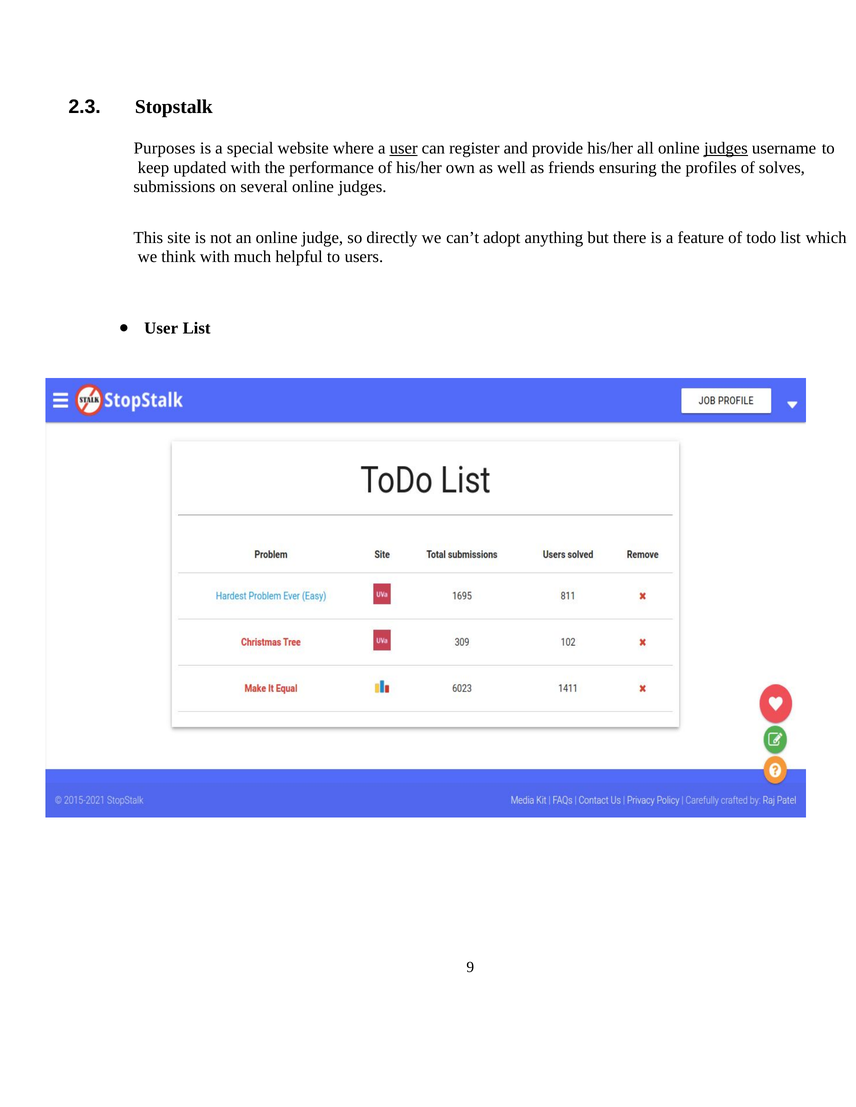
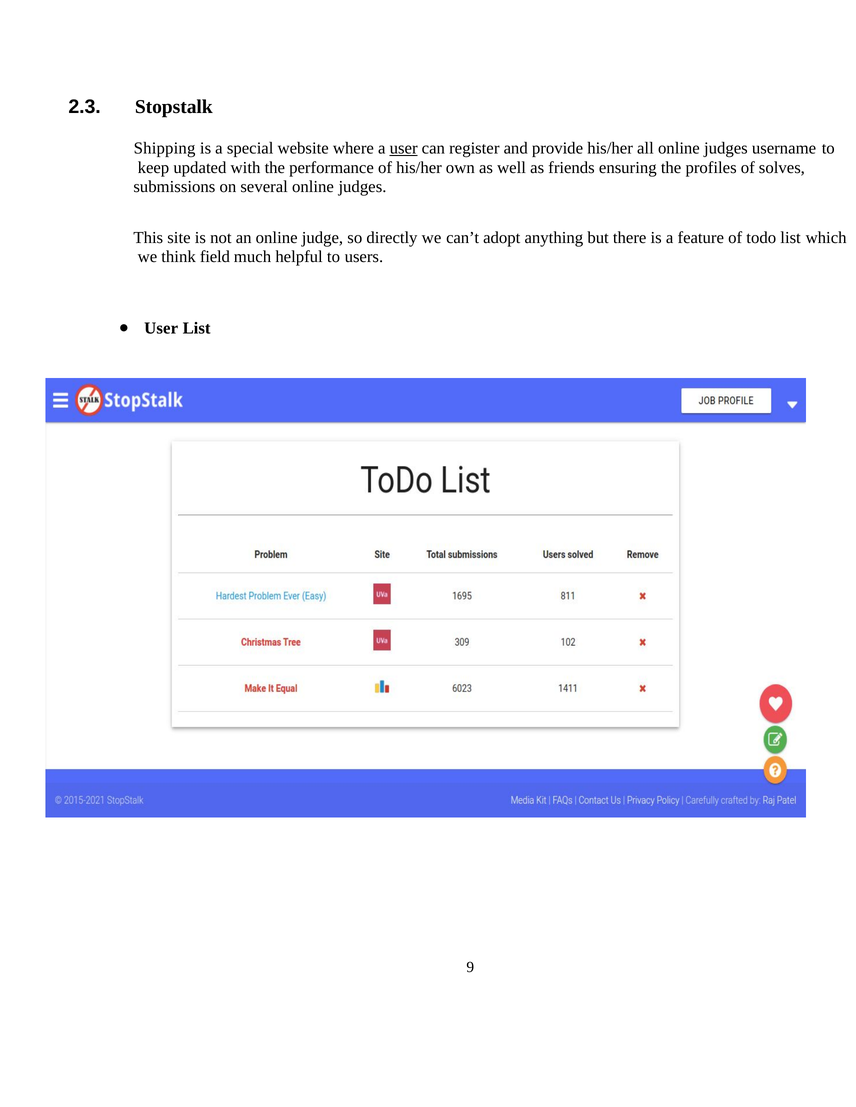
Purposes: Purposes -> Shipping
judges at (726, 148) underline: present -> none
think with: with -> field
